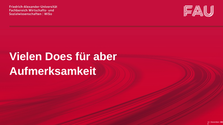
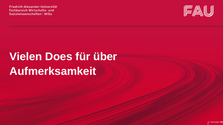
aber: aber -> über
